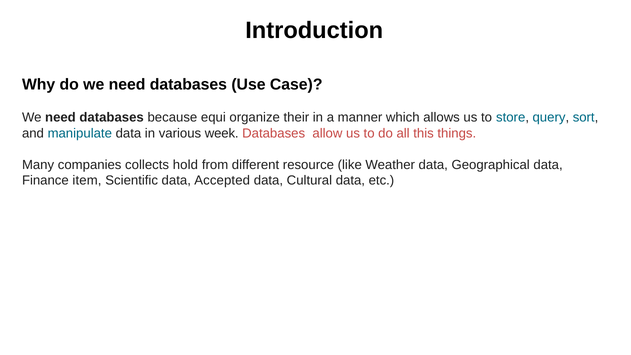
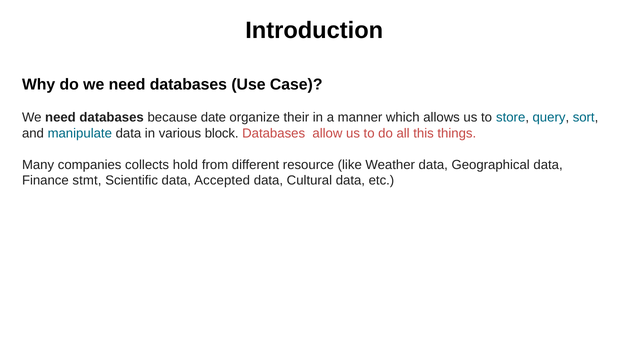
equi: equi -> date
week: week -> block
item: item -> stmt
